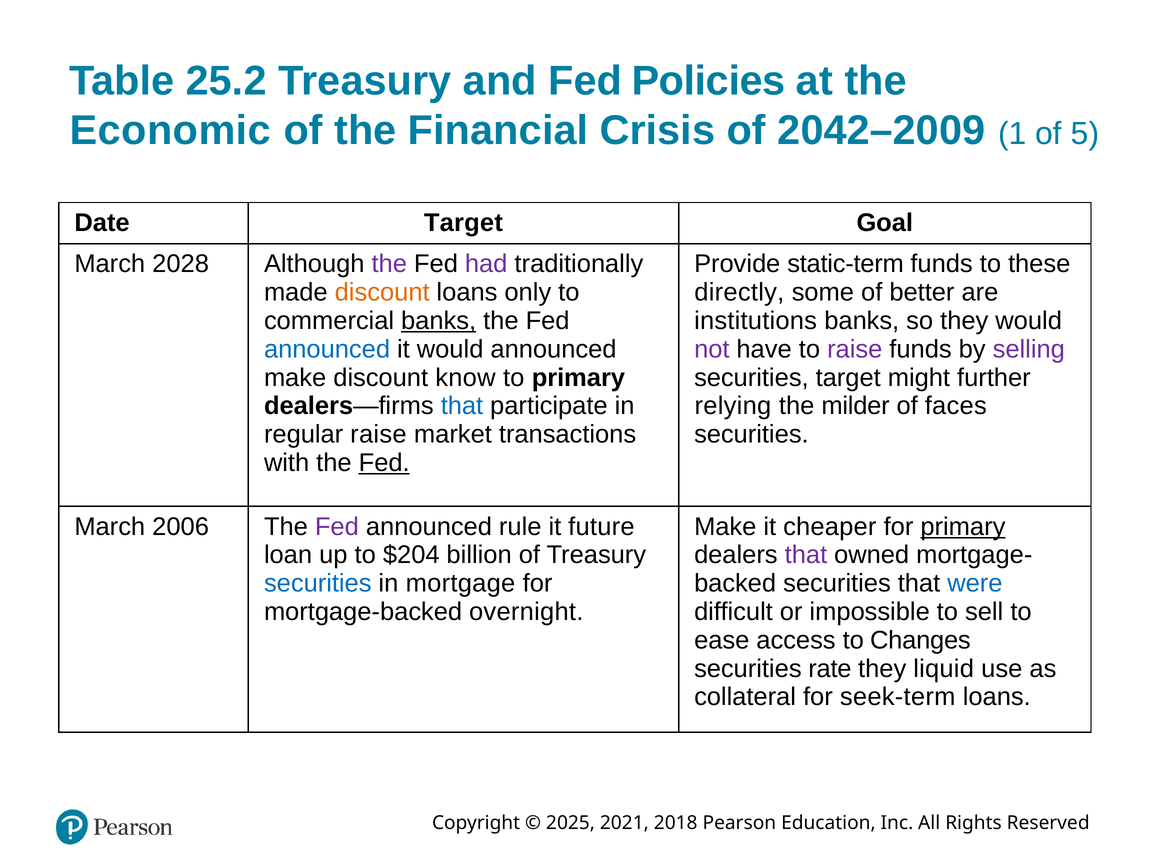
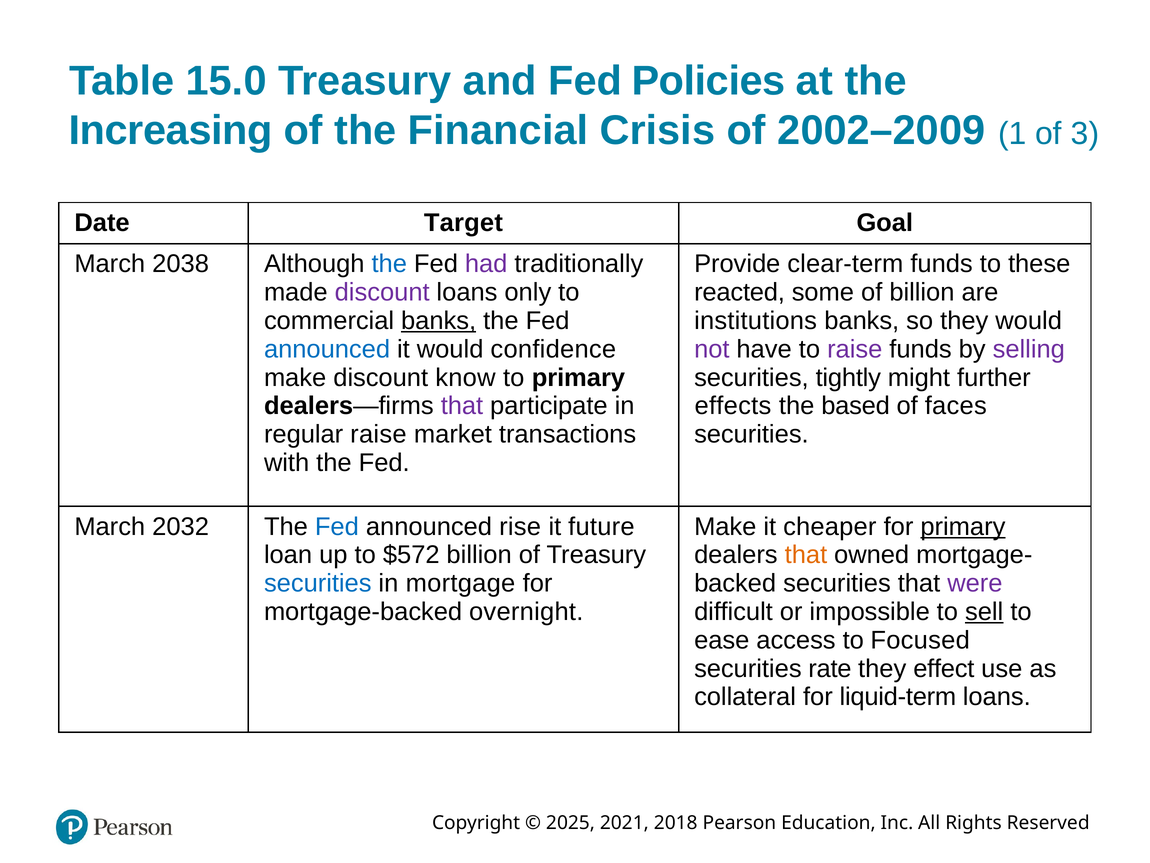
25.2: 25.2 -> 15.0
Economic: Economic -> Increasing
2042–2009: 2042–2009 -> 2002–2009
5: 5 -> 3
2028: 2028 -> 2038
the at (389, 264) colour: purple -> blue
static-term: static-term -> clear-term
discount at (382, 292) colour: orange -> purple
directly: directly -> reacted
of better: better -> billion
would announced: announced -> confidence
securities target: target -> tightly
that at (462, 406) colour: blue -> purple
relying: relying -> effects
milder: milder -> based
Fed at (384, 463) underline: present -> none
2006: 2006 -> 2032
Fed at (337, 526) colour: purple -> blue
rule: rule -> rise
$204: $204 -> $572
that at (806, 555) colour: purple -> orange
were colour: blue -> purple
sell underline: none -> present
Changes: Changes -> Focused
liquid: liquid -> effect
seek-term: seek-term -> liquid-term
